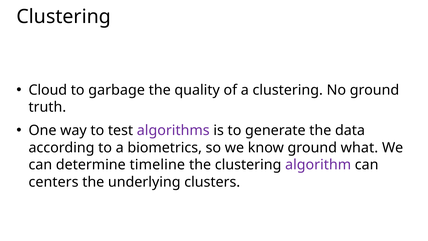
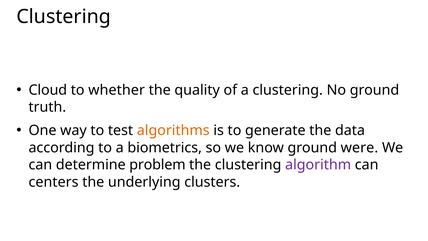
garbage: garbage -> whether
algorithms colour: purple -> orange
what: what -> were
timeline: timeline -> problem
